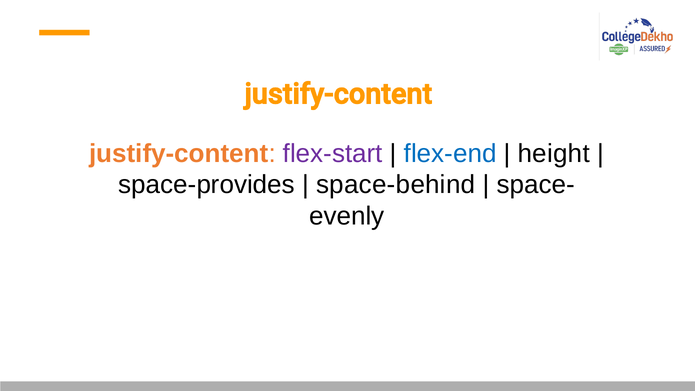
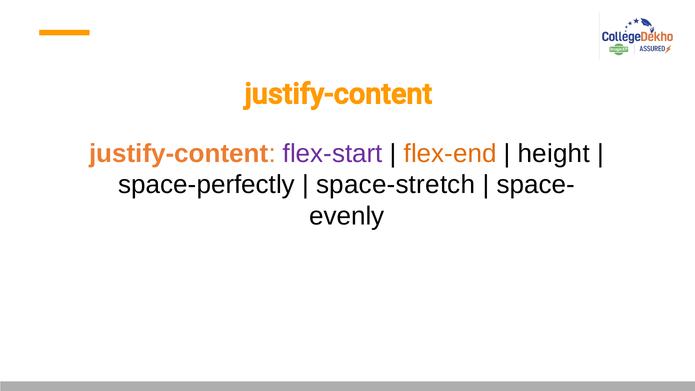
flex-end colour: blue -> orange
space-provides: space-provides -> space-perfectly
space-behind: space-behind -> space-stretch
